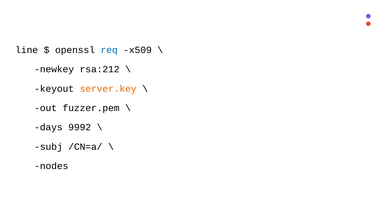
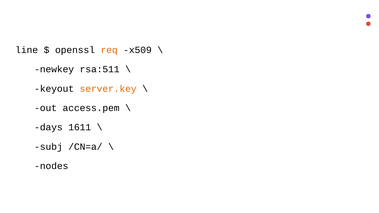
req colour: blue -> orange
rsa:212: rsa:212 -> rsa:511
fuzzer.pem: fuzzer.pem -> access.pem
9992: 9992 -> 1611
